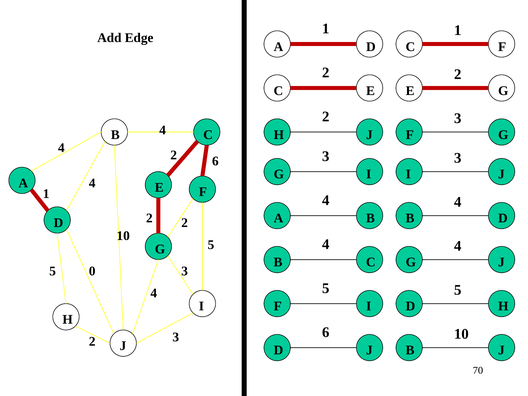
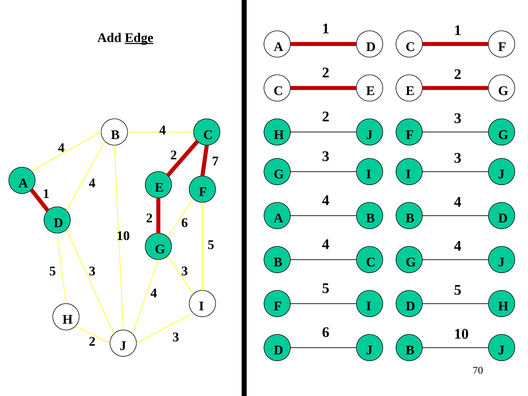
Edge underline: none -> present
2 6: 6 -> 7
2 at (185, 223): 2 -> 6
0 at (92, 271): 0 -> 3
